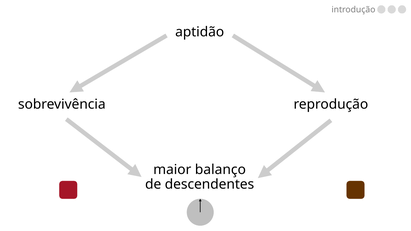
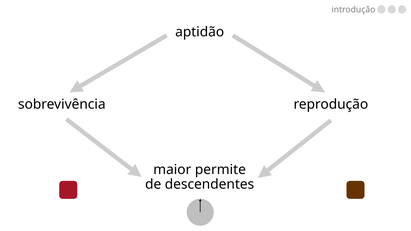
balanço: balanço -> permite
